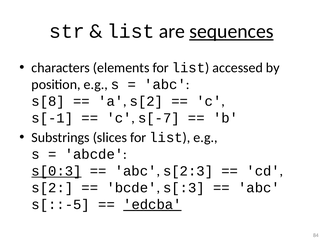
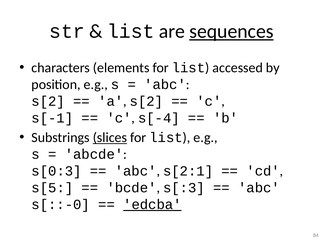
s[8 at (48, 101): s[8 -> s[2
s[-7: s[-7 -> s[-4
slices underline: none -> present
s[0:3 underline: present -> none
s[2:3: s[2:3 -> s[2:1
s[2 at (52, 187): s[2 -> s[5
s[::-5: s[::-5 -> s[::-0
